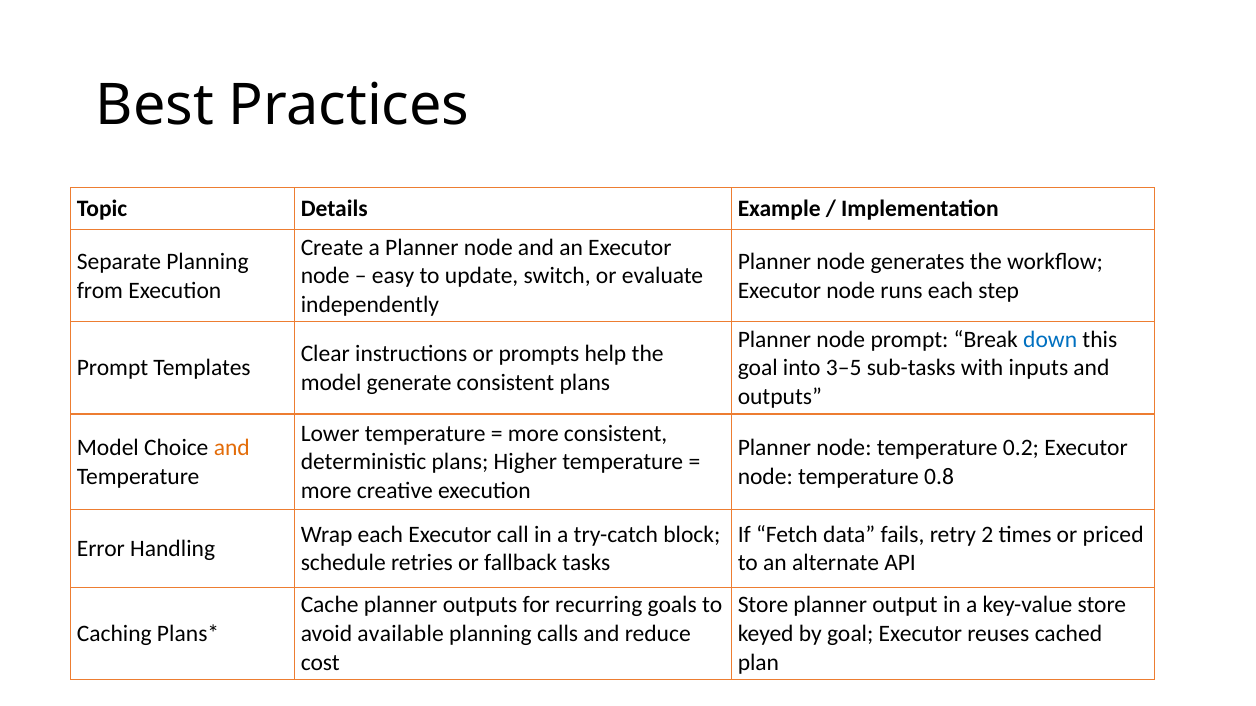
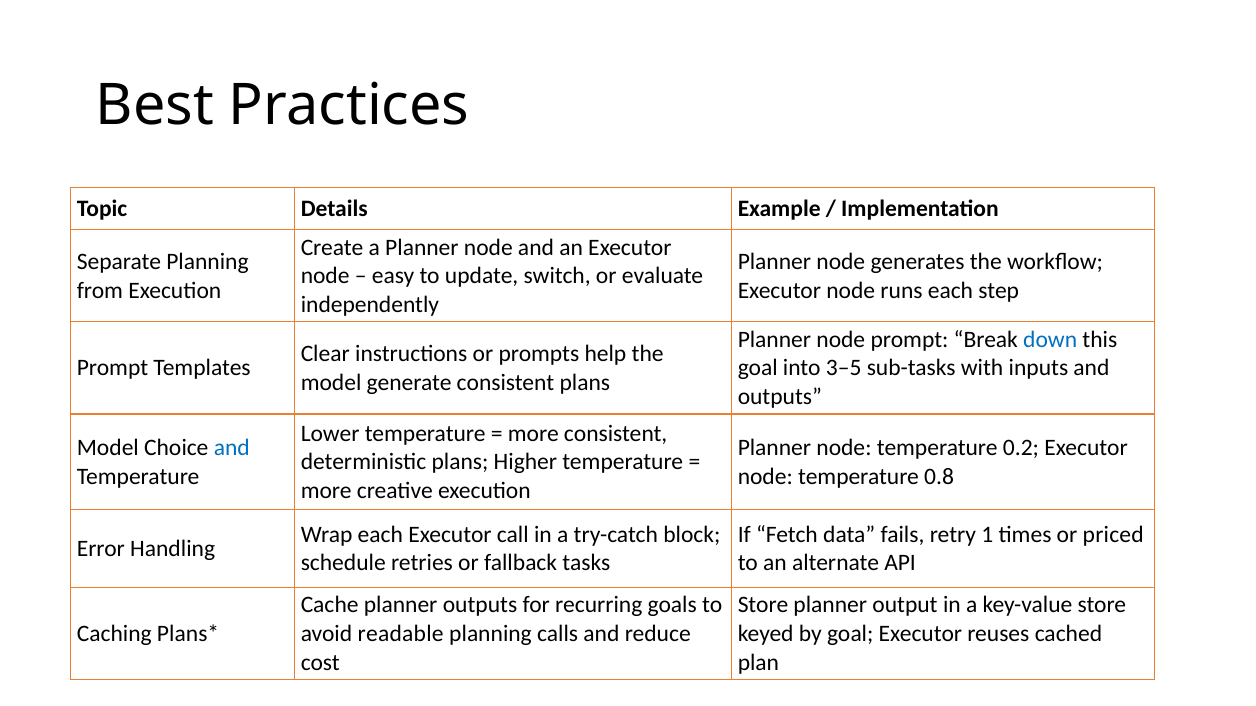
and at (232, 448) colour: orange -> blue
2: 2 -> 1
available: available -> readable
